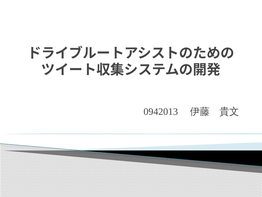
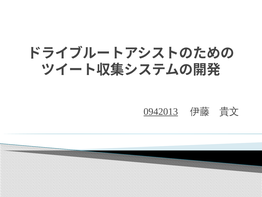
0942013 underline: none -> present
